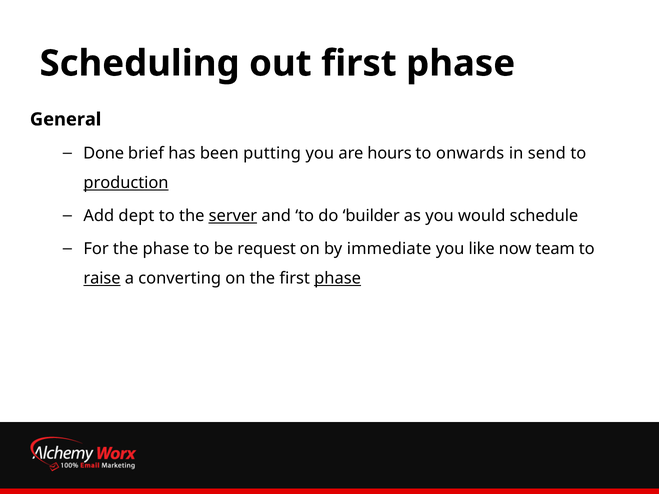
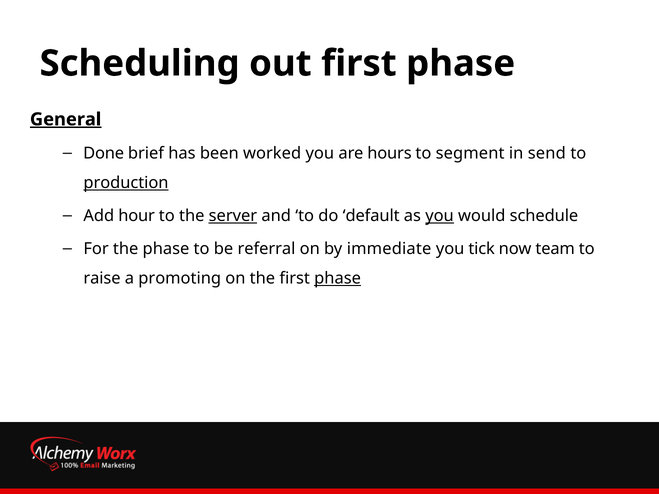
General underline: none -> present
putting: putting -> worked
onwards: onwards -> segment
dept: dept -> hour
builder: builder -> default
you at (440, 216) underline: none -> present
request: request -> referral
like: like -> tick
raise underline: present -> none
converting: converting -> promoting
